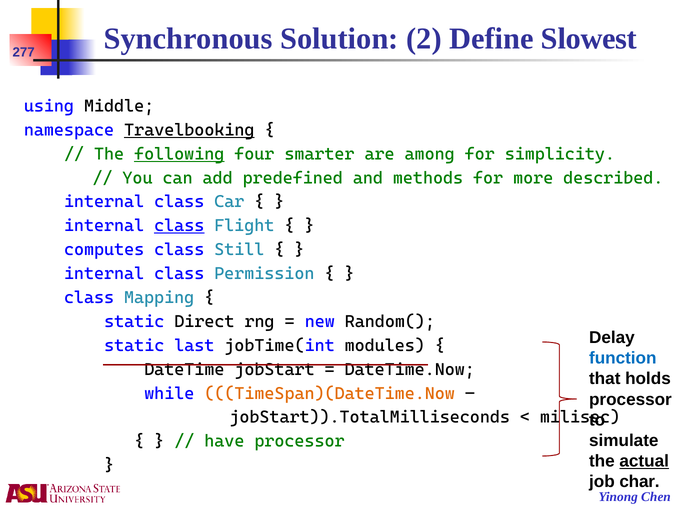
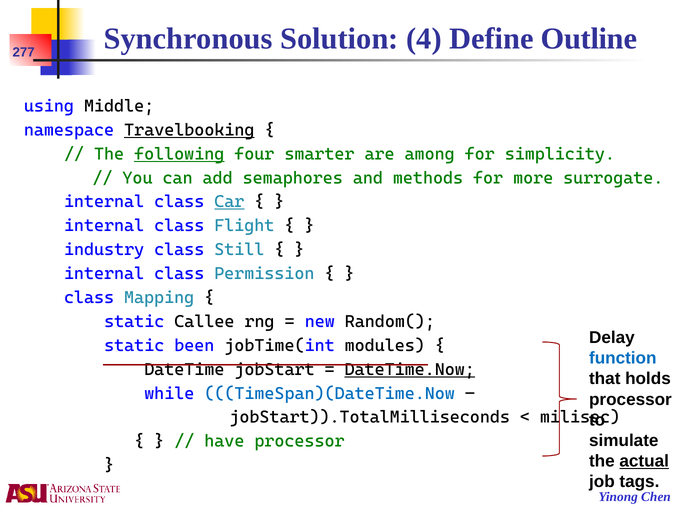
2: 2 -> 4
Slowest: Slowest -> Outline
predefined: predefined -> semaphores
described: described -> surrogate
Car underline: none -> present
class at (179, 226) underline: present -> none
computes: computes -> industry
Direct: Direct -> Callee
last: last -> been
DateTime.Now underline: none -> present
TimeSpan)(DateTime.Now colour: orange -> blue
char: char -> tags
